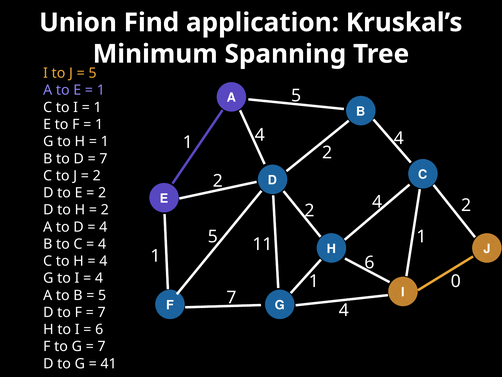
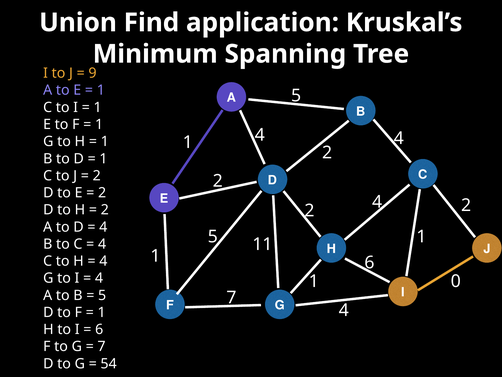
5 at (93, 73): 5 -> 9
7 at (103, 158): 7 -> 1
7 at (102, 312): 7 -> 1
41: 41 -> 54
